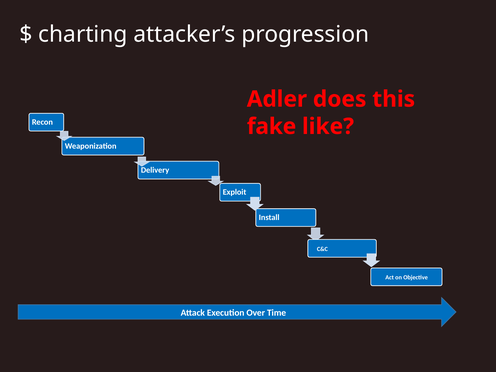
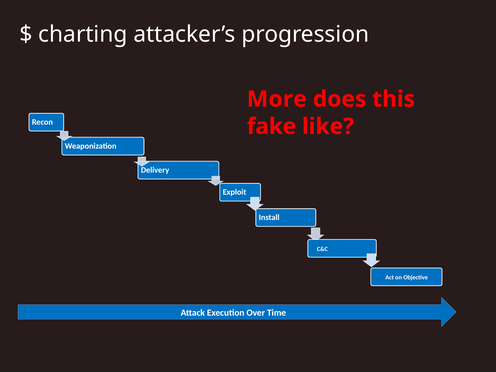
Adler: Adler -> More
